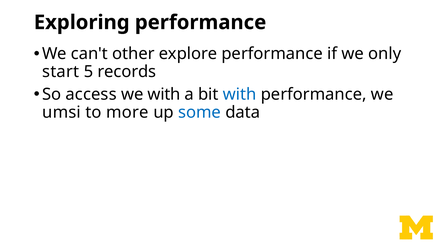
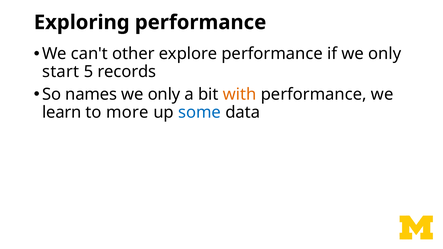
access: access -> names
with at (164, 94): with -> only
with at (240, 94) colour: blue -> orange
umsi: umsi -> learn
